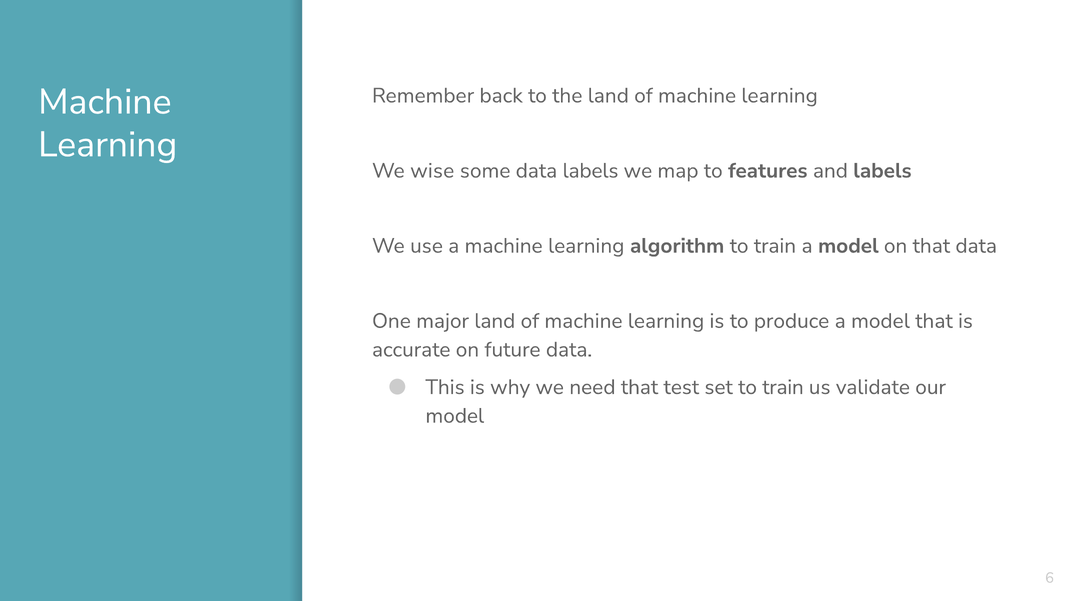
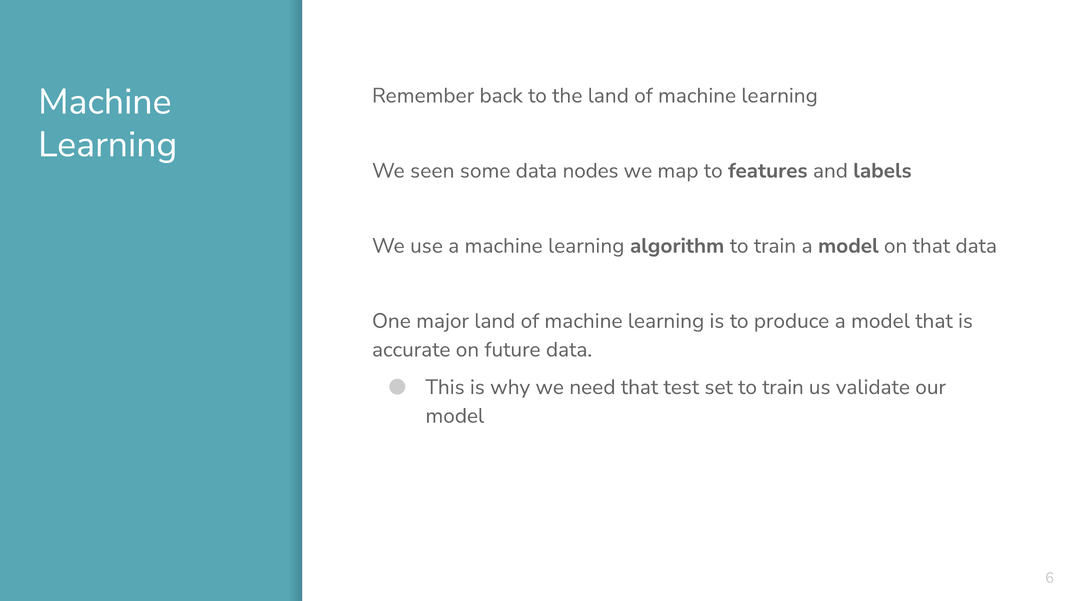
wise: wise -> seen
data labels: labels -> nodes
